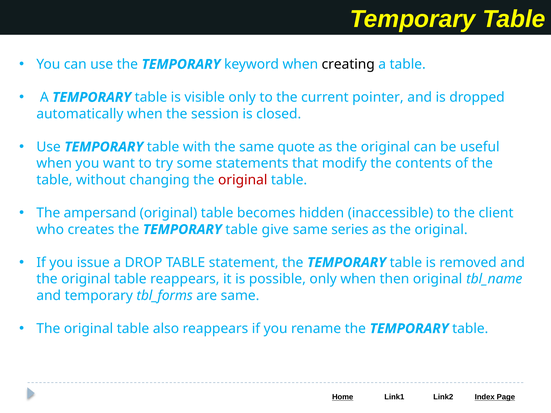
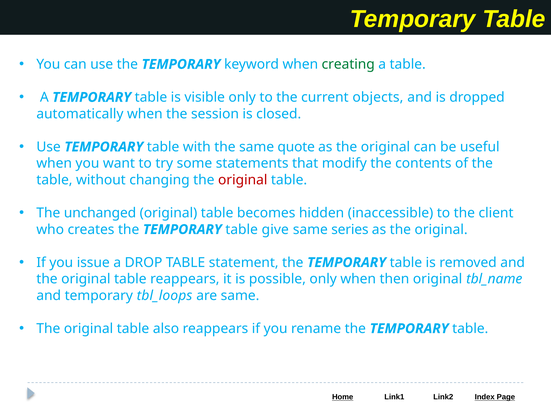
creating colour: black -> green
pointer: pointer -> objects
ampersand: ampersand -> unchanged
tbl_forms: tbl_forms -> tbl_loops
